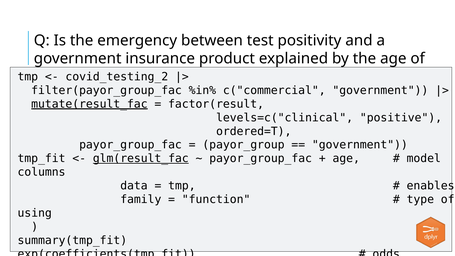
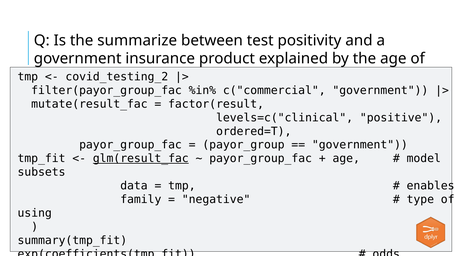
emergency: emergency -> summarize
mutate(result_fac underline: present -> none
columns: columns -> subsets
function: function -> negative
